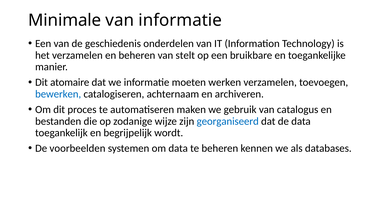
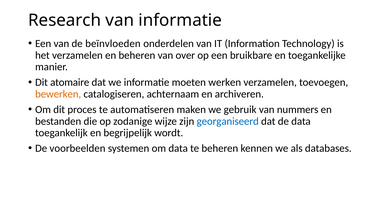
Minimale: Minimale -> Research
geschiedenis: geschiedenis -> beïnvloeden
stelt: stelt -> over
bewerken colour: blue -> orange
catalogus: catalogus -> nummers
